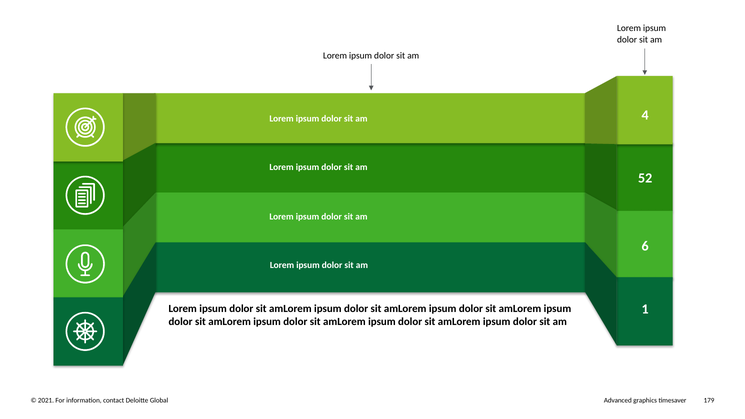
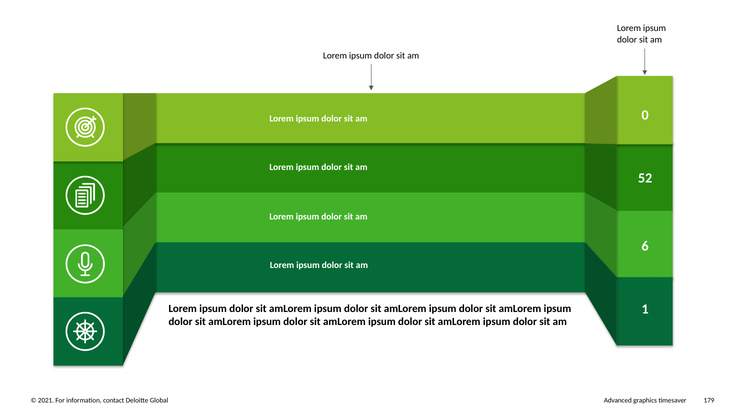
4: 4 -> 0
